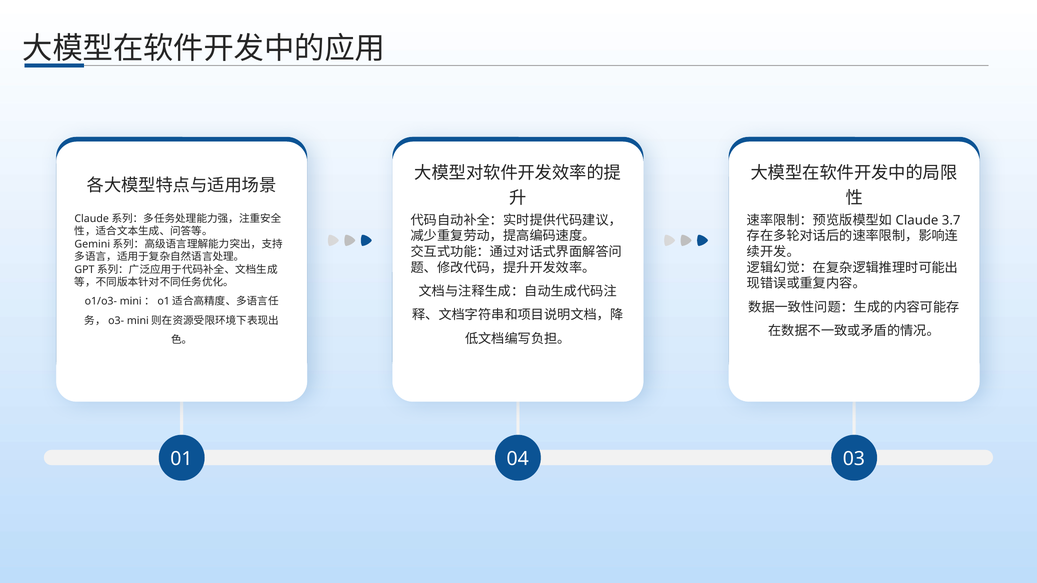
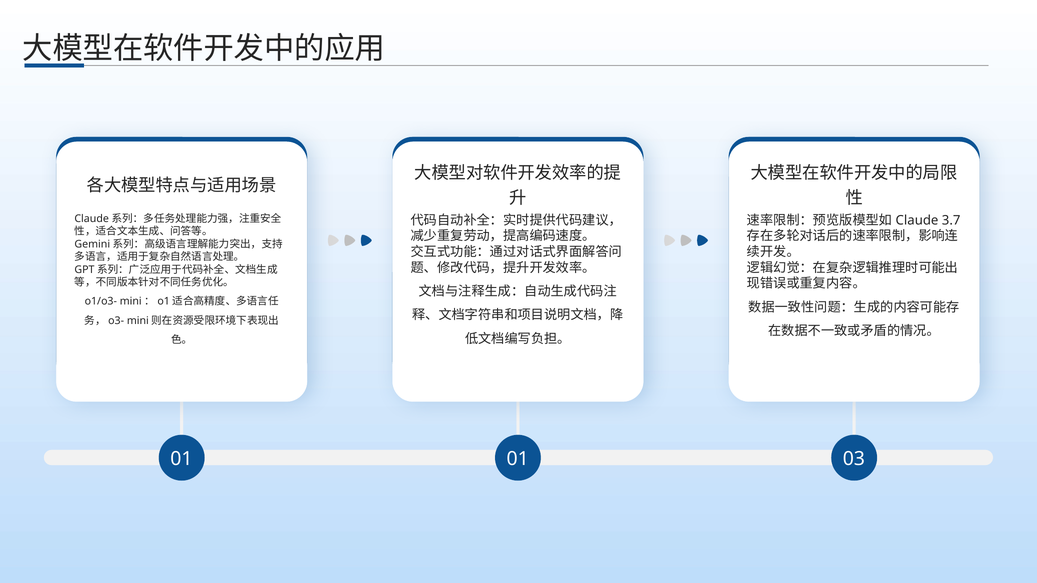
01 04: 04 -> 01
